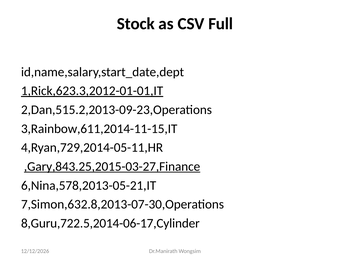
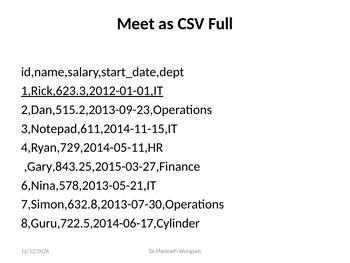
Stock: Stock -> Meet
3,Rainbow,611,2014-11-15,IT: 3,Rainbow,611,2014-11-15,IT -> 3,Notepad,611,2014-11-15,IT
,Gary,843.25,2015-03-27,Finance underline: present -> none
